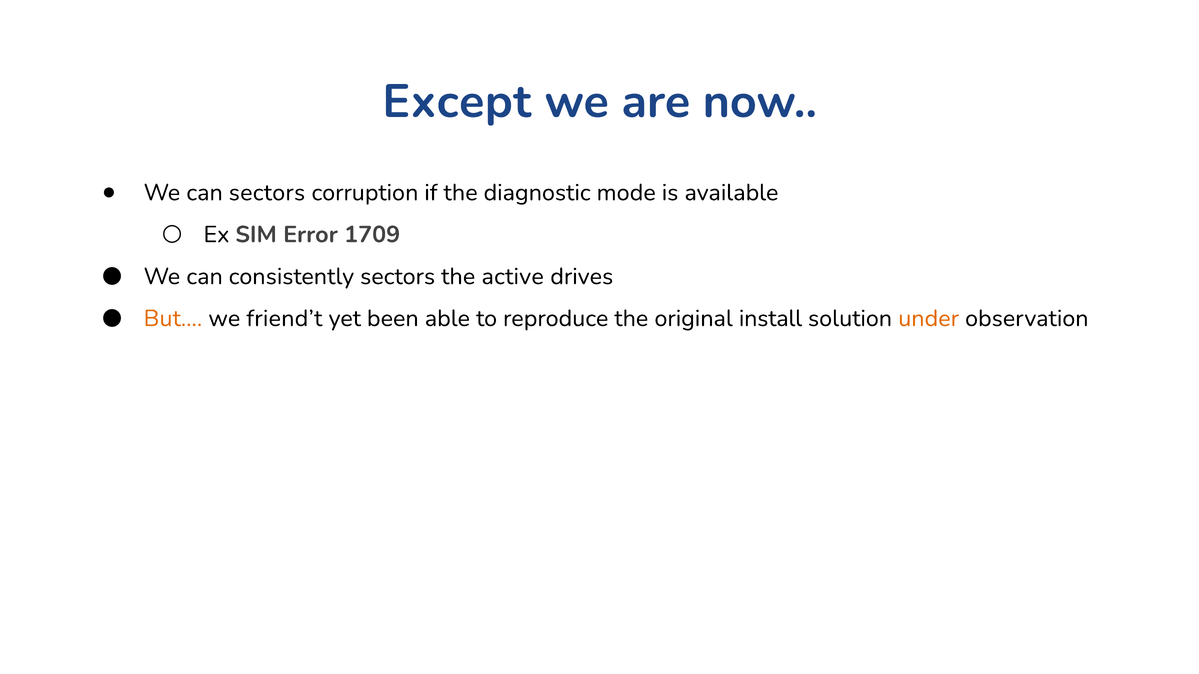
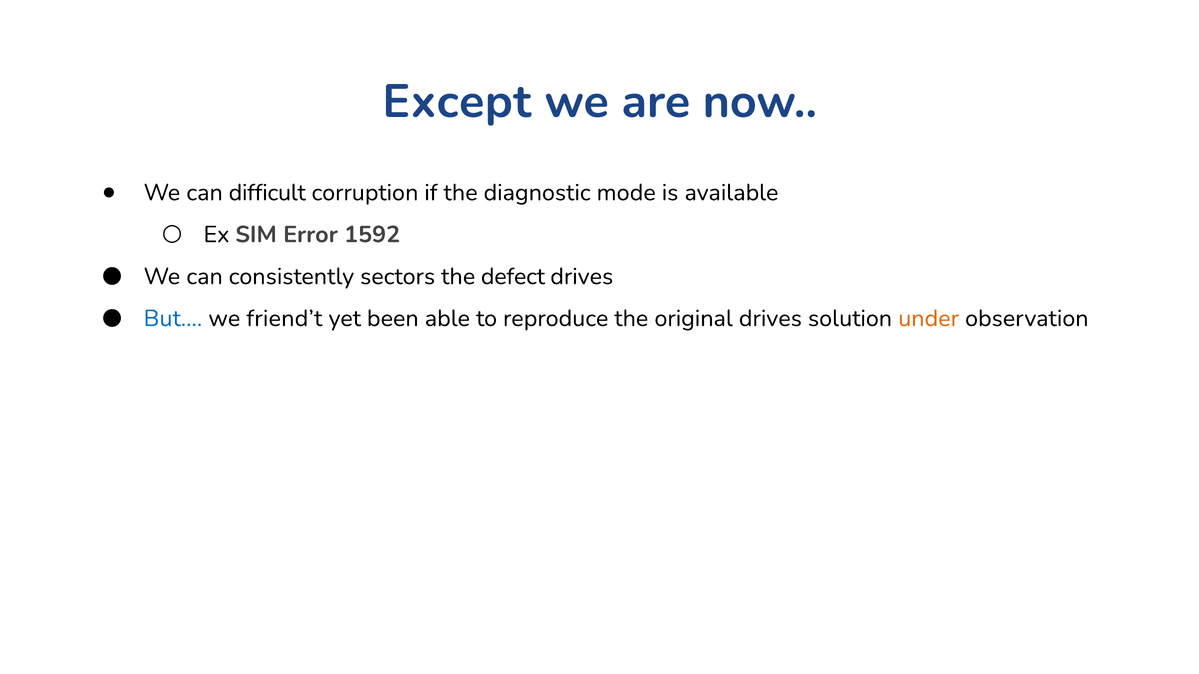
can sectors: sectors -> difficult
1709: 1709 -> 1592
active: active -> defect
But… colour: orange -> blue
original install: install -> drives
